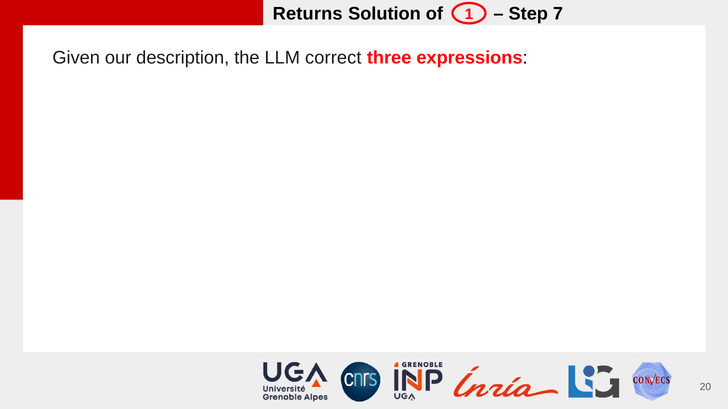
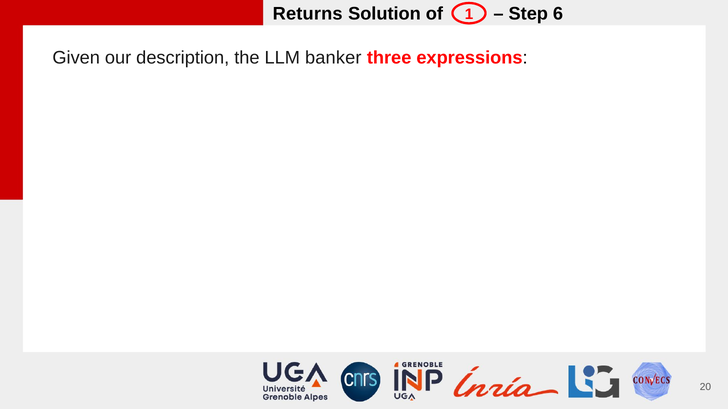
7: 7 -> 6
correct: correct -> banker
